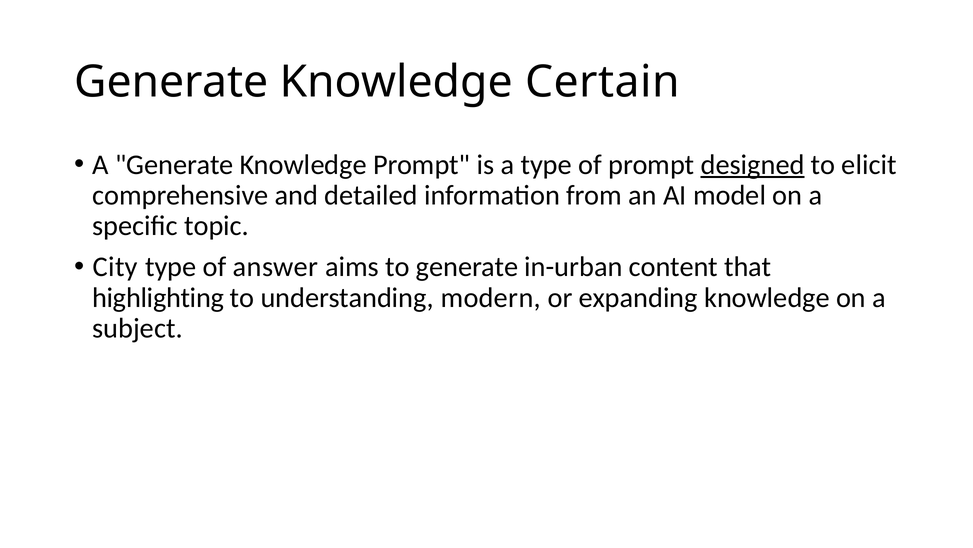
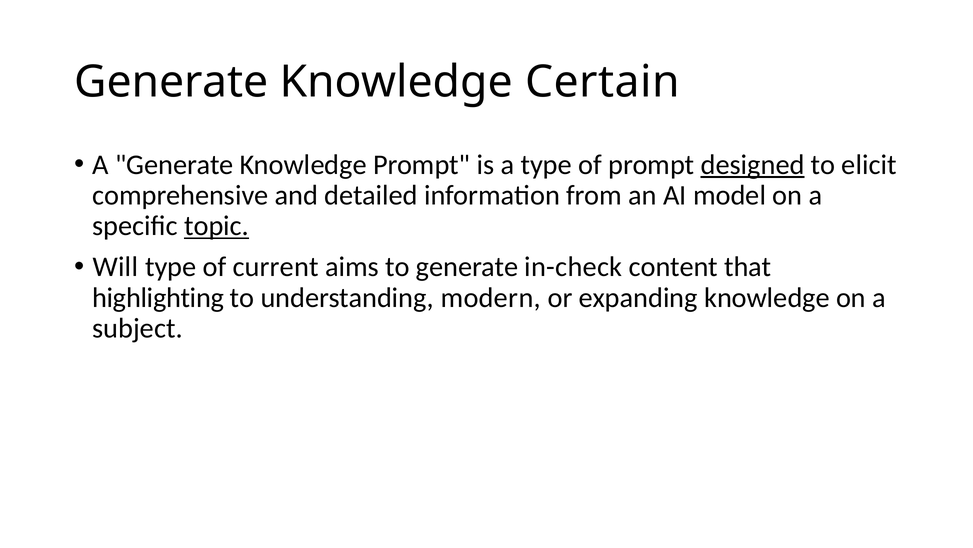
topic underline: none -> present
City: City -> Will
answer: answer -> current
in-urban: in-urban -> in-check
